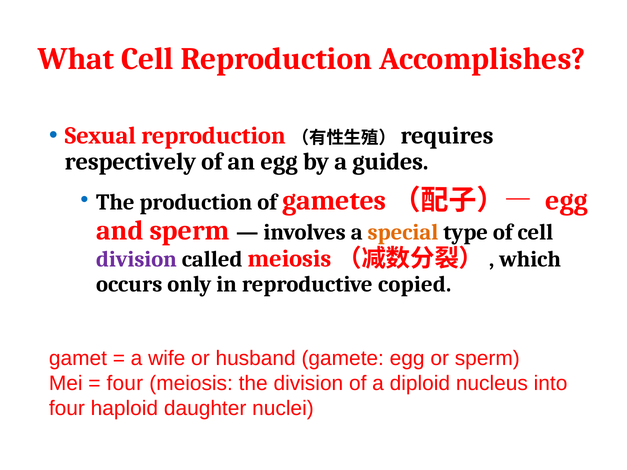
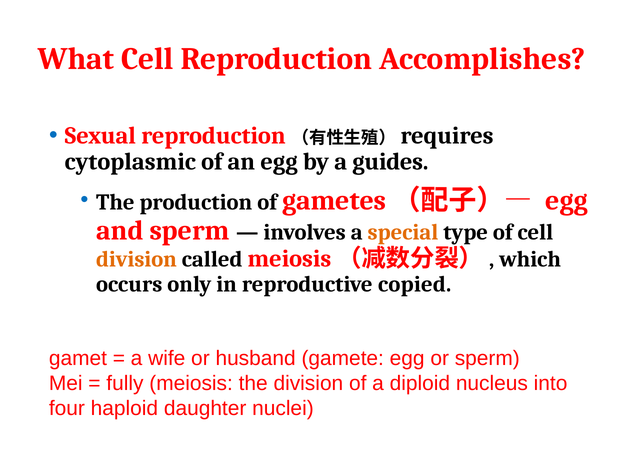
respectively: respectively -> cytoplasmic
division at (136, 259) colour: purple -> orange
four at (125, 383): four -> fully
